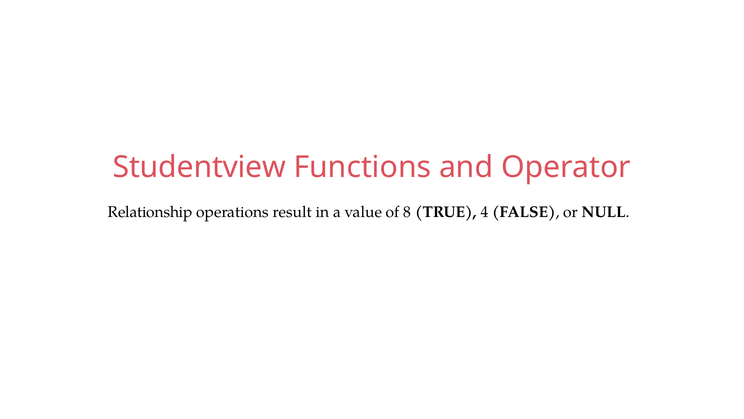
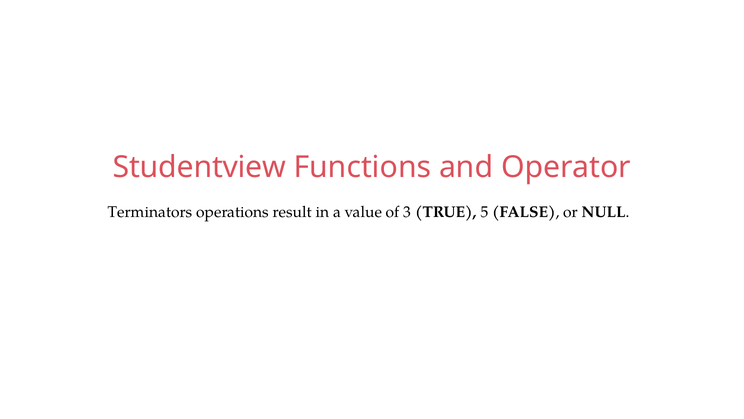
Relationship: Relationship -> Terminators
8: 8 -> 3
4: 4 -> 5
